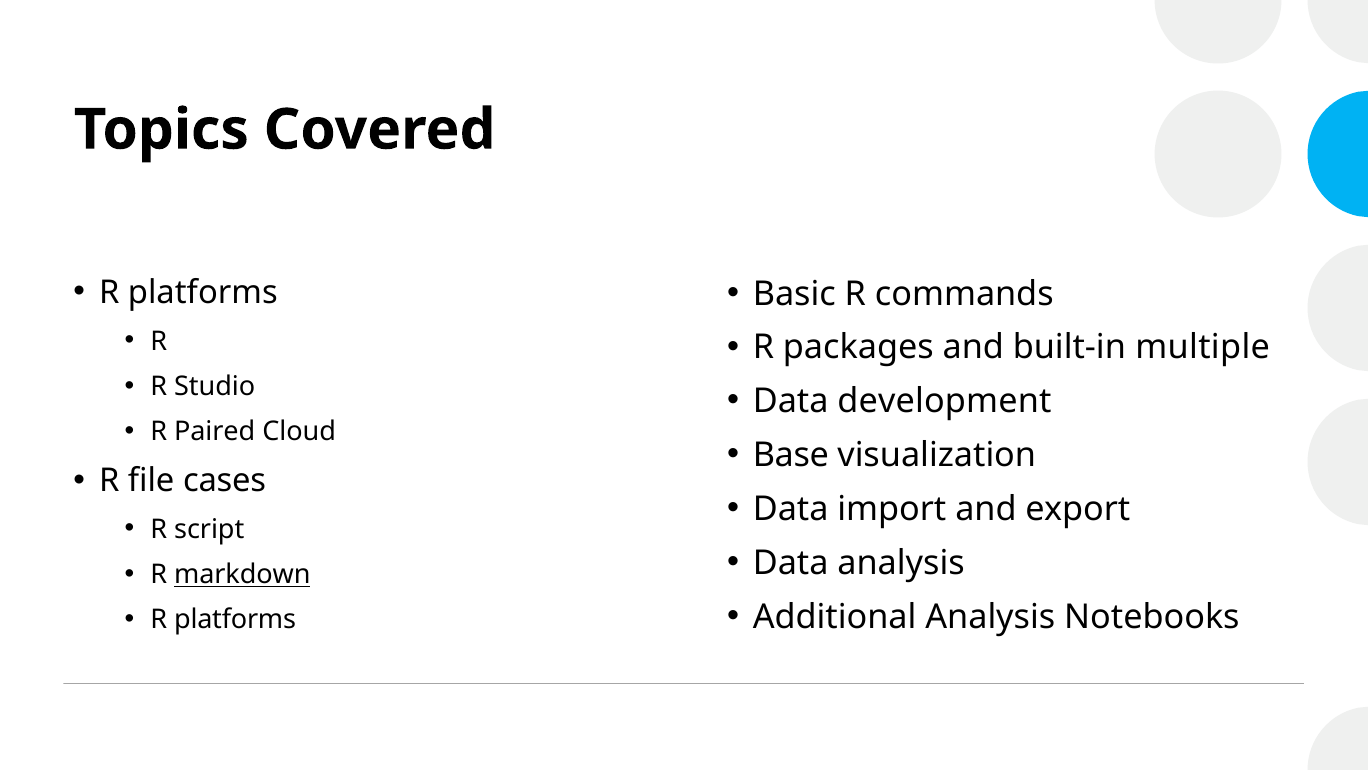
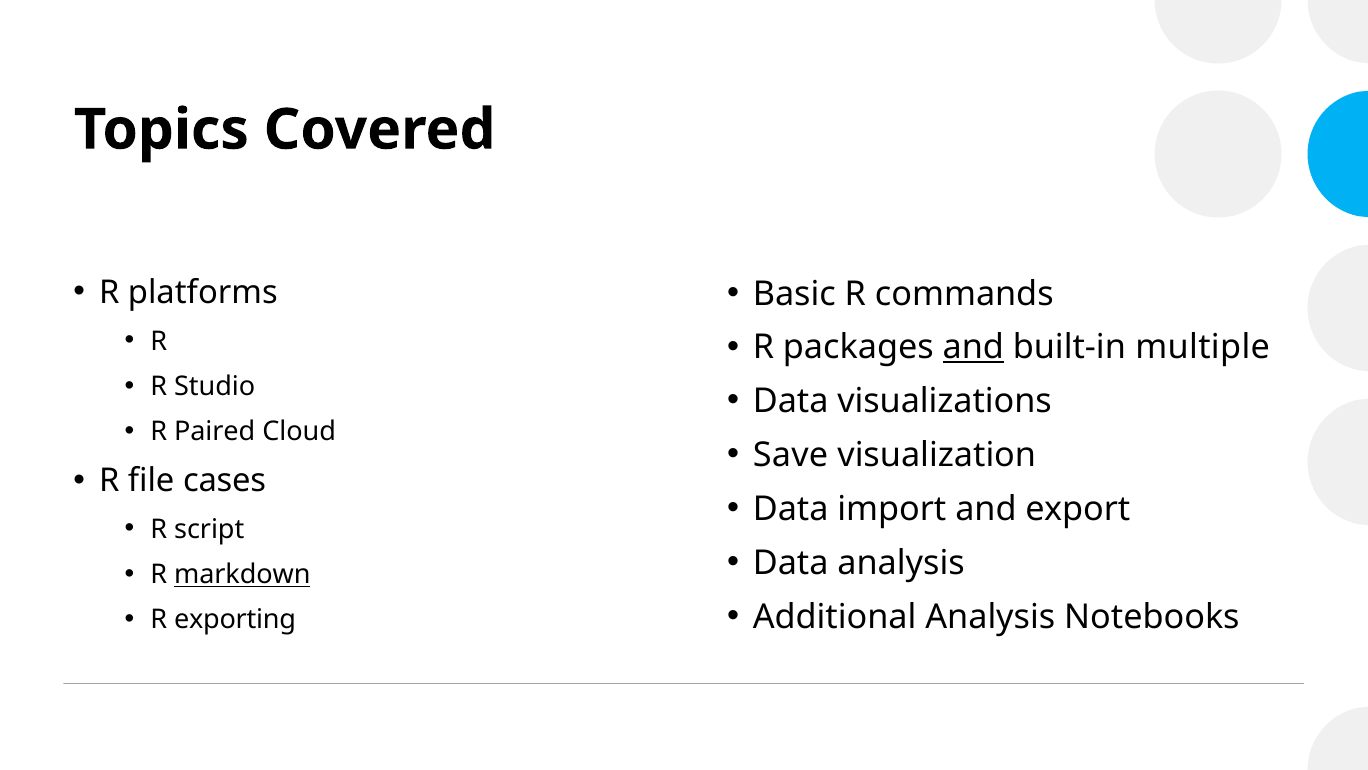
and at (973, 347) underline: none -> present
development: development -> visualizations
Base: Base -> Save
platforms at (235, 620): platforms -> exporting
